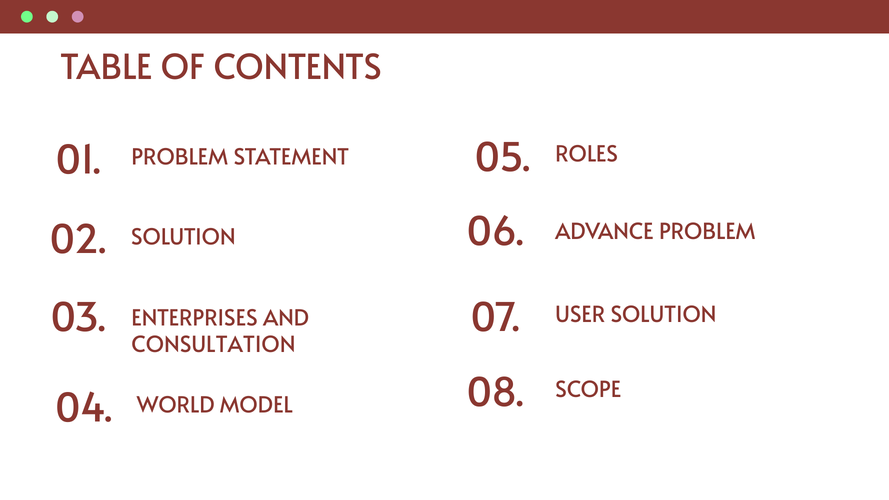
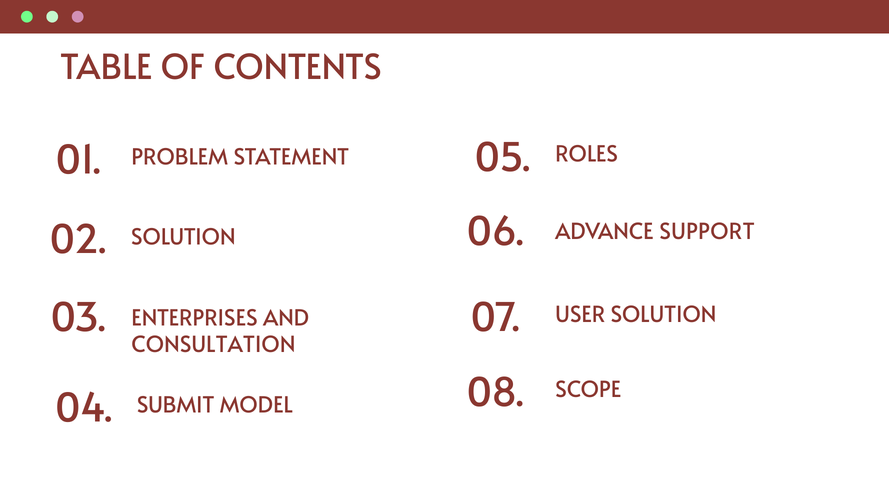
ADVANCE PROBLEM: PROBLEM -> SUPPORT
WORLD: WORLD -> SUBMIT
